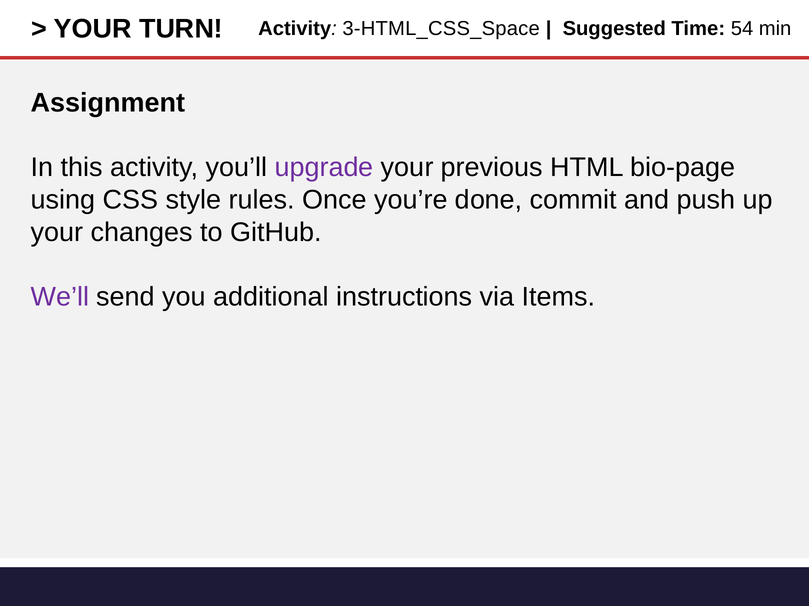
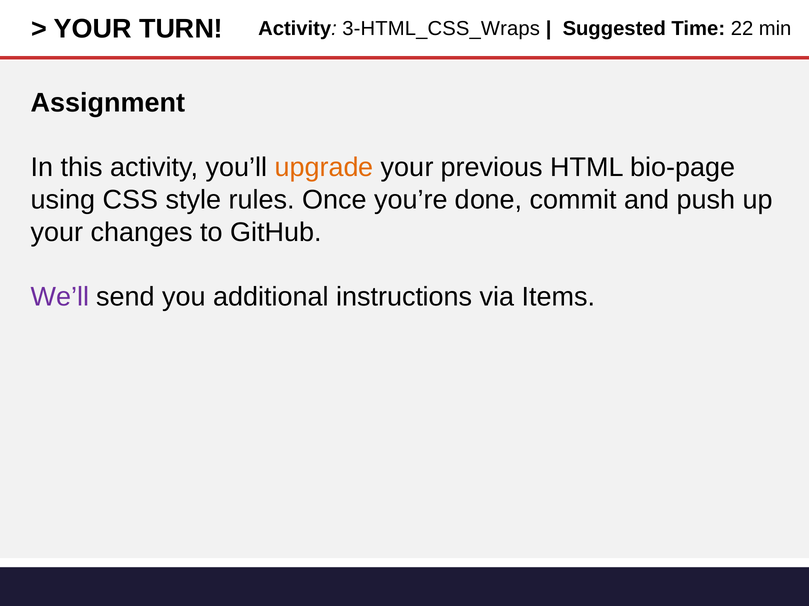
3-HTML_CSS_Space: 3-HTML_CSS_Space -> 3-HTML_CSS_Wraps
54: 54 -> 22
upgrade colour: purple -> orange
